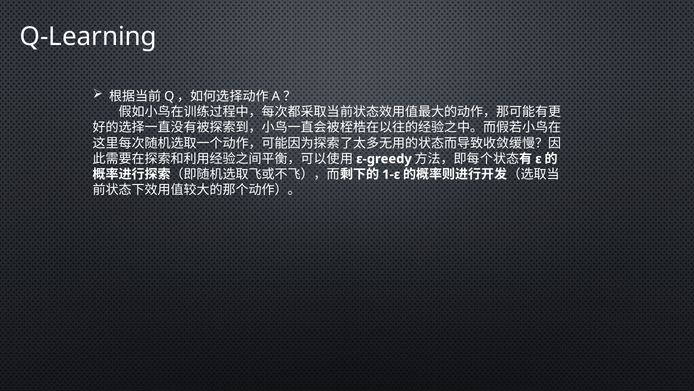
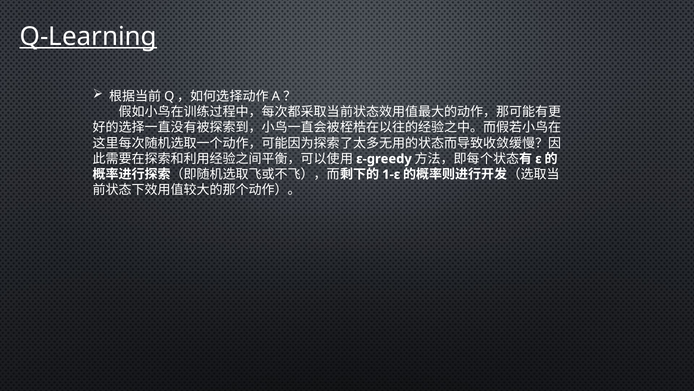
Q-Learning underline: none -> present
